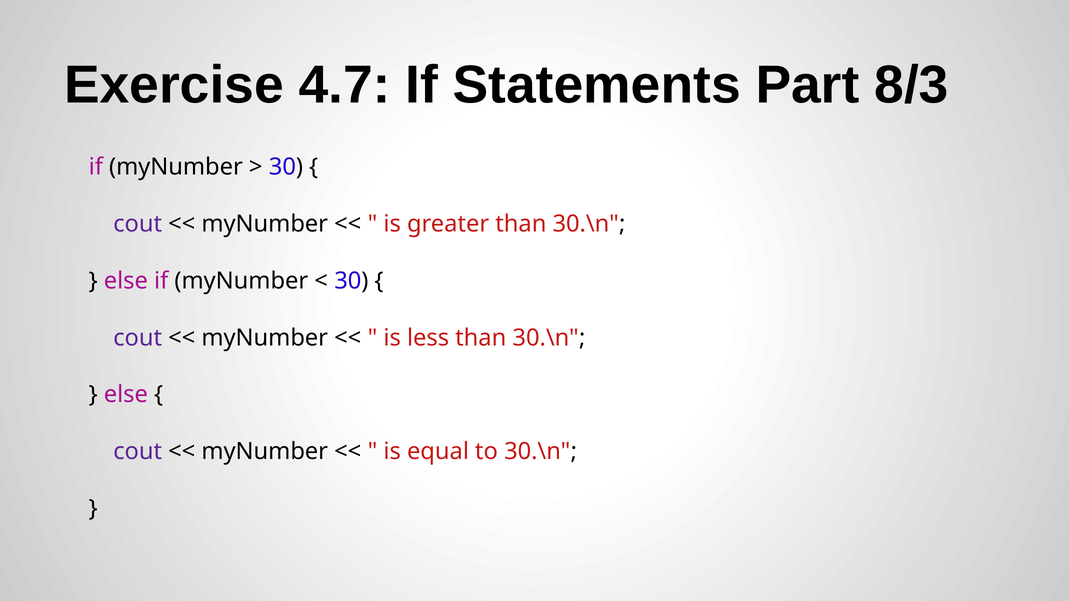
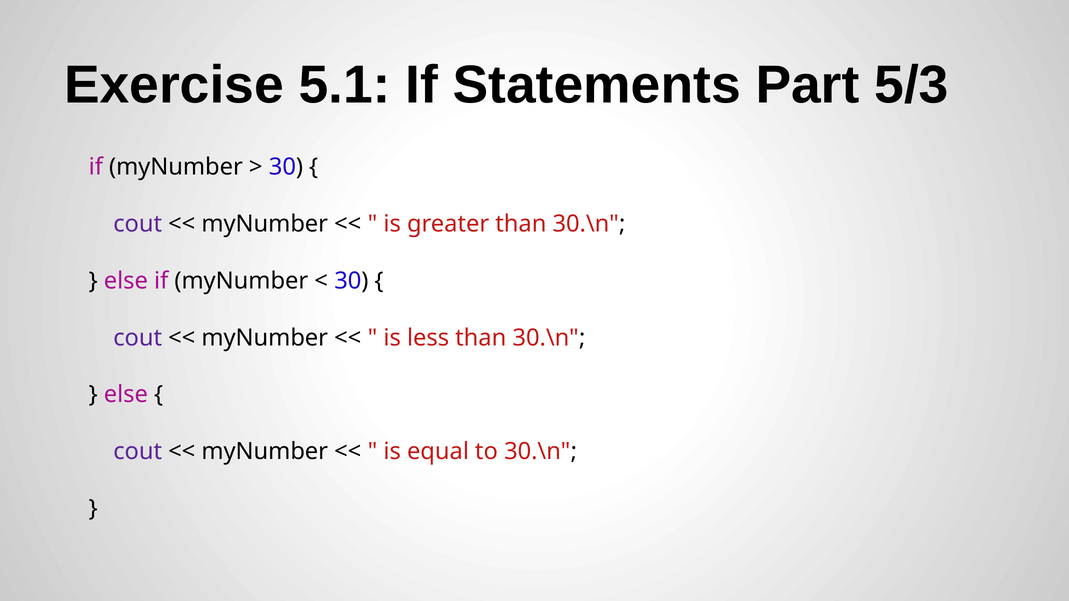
4.7: 4.7 -> 5.1
8/3: 8/3 -> 5/3
